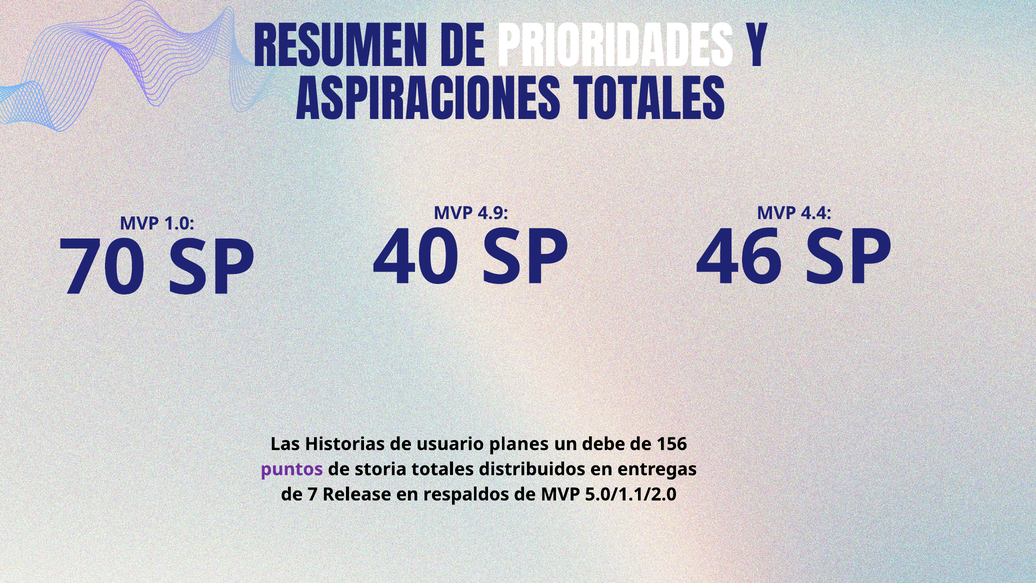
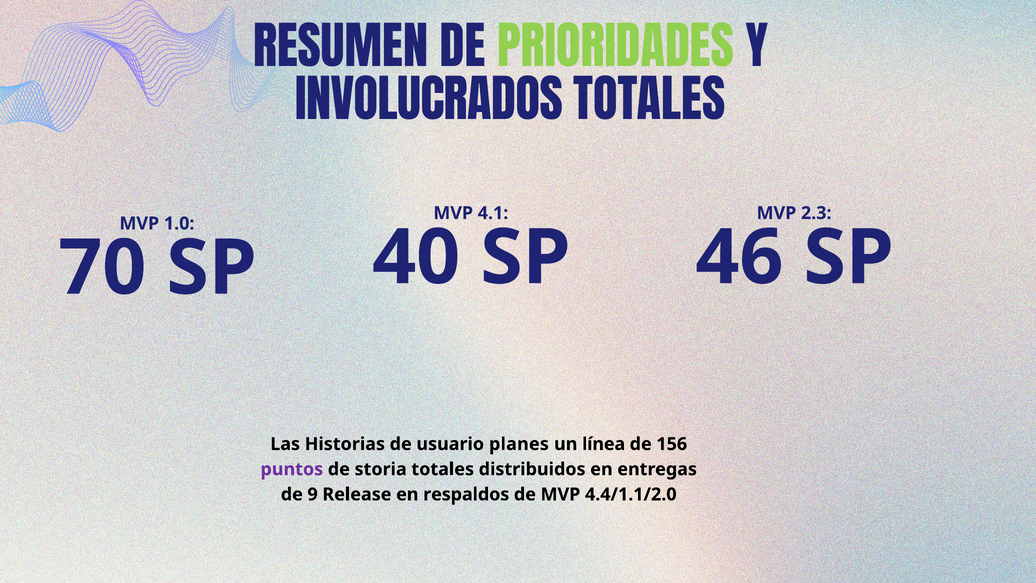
PRIORIDADES colour: white -> light green
ASPIRACIONES: ASPIRACIONES -> INVOLUCRADOS
4.9: 4.9 -> 4.1
4.4: 4.4 -> 2.3
debe: debe -> línea
7: 7 -> 9
5.0/1.1/2.0: 5.0/1.1/2.0 -> 4.4/1.1/2.0
